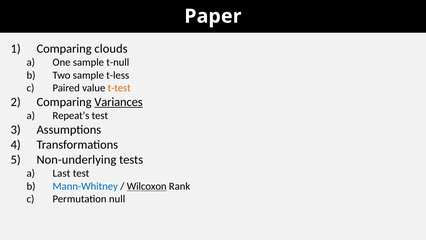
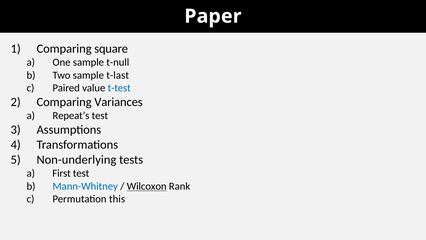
clouds: clouds -> square
t-less: t-less -> t-last
t-test colour: orange -> blue
Variances underline: present -> none
Last: Last -> First
null: null -> this
